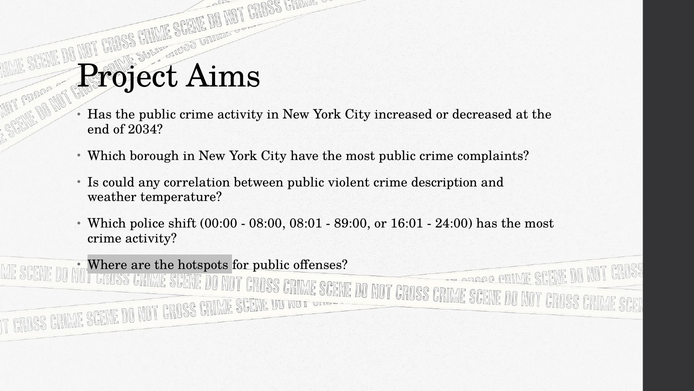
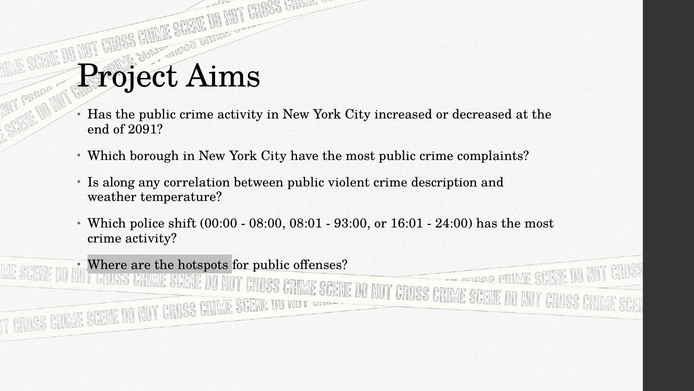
2034: 2034 -> 2091
could: could -> along
89:00: 89:00 -> 93:00
